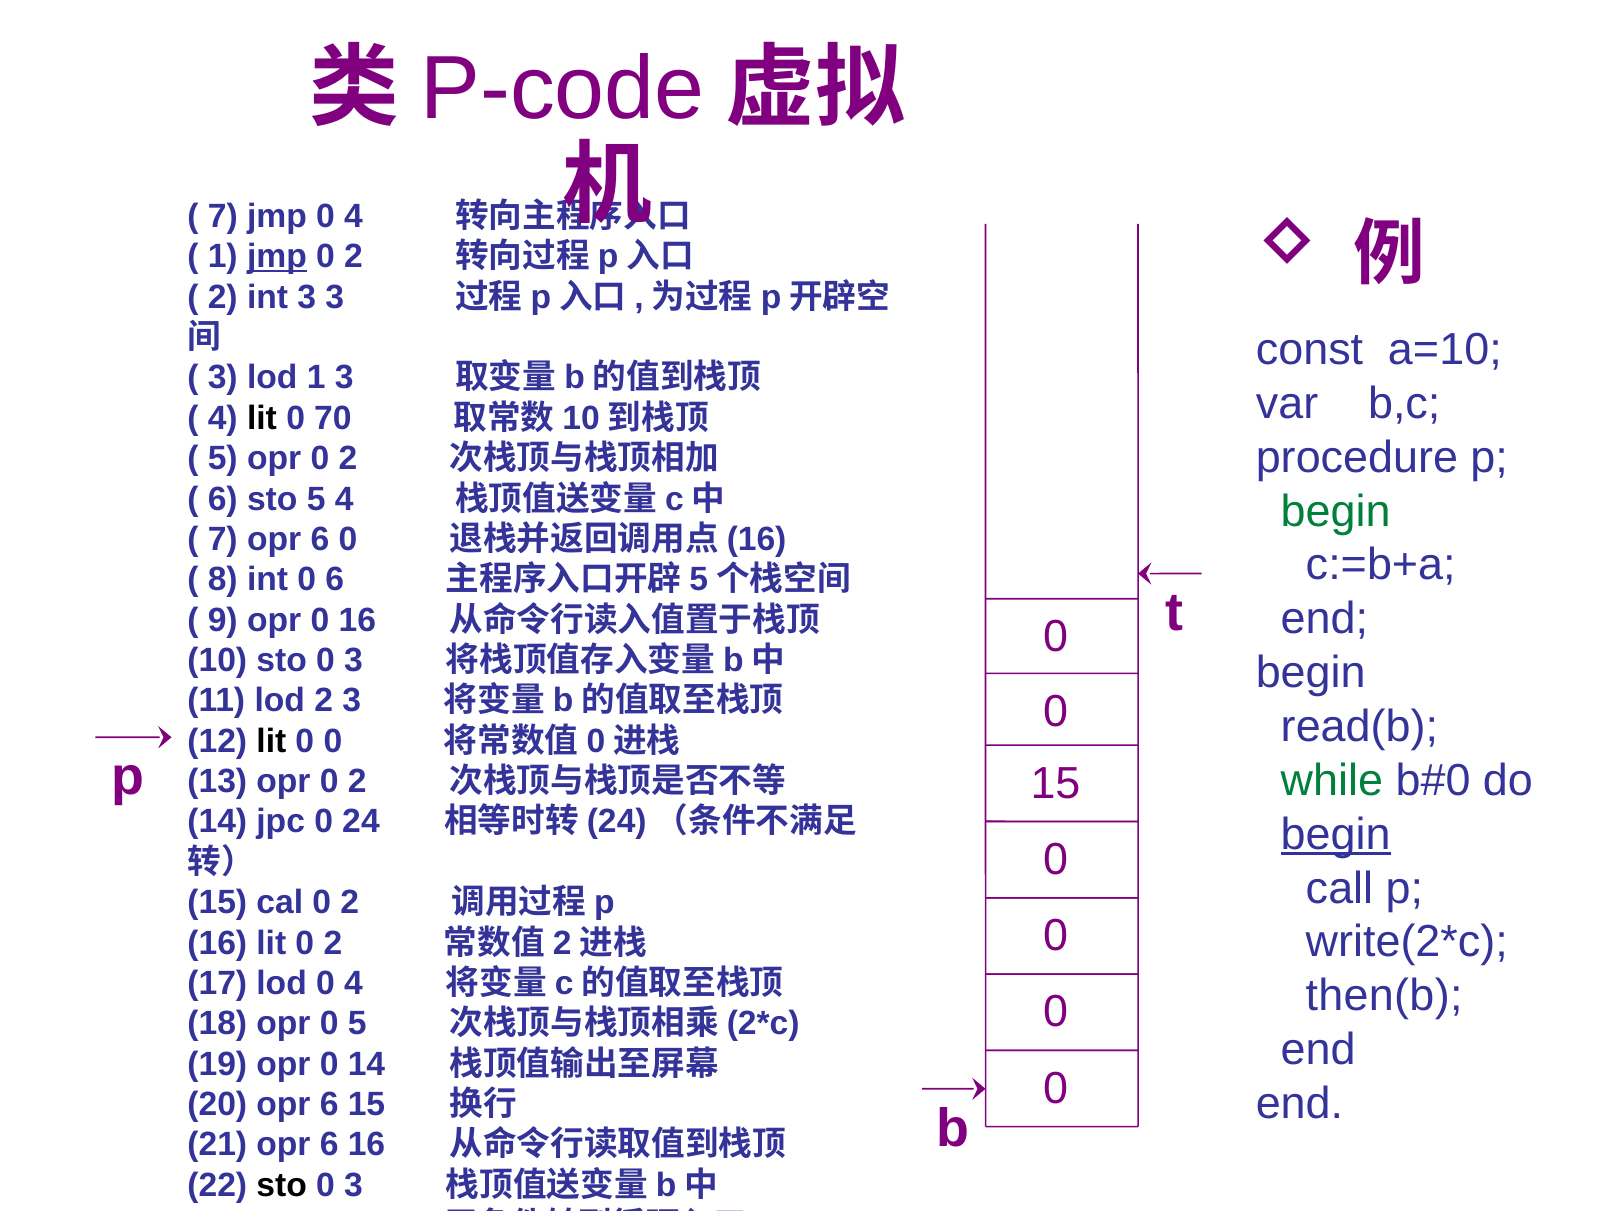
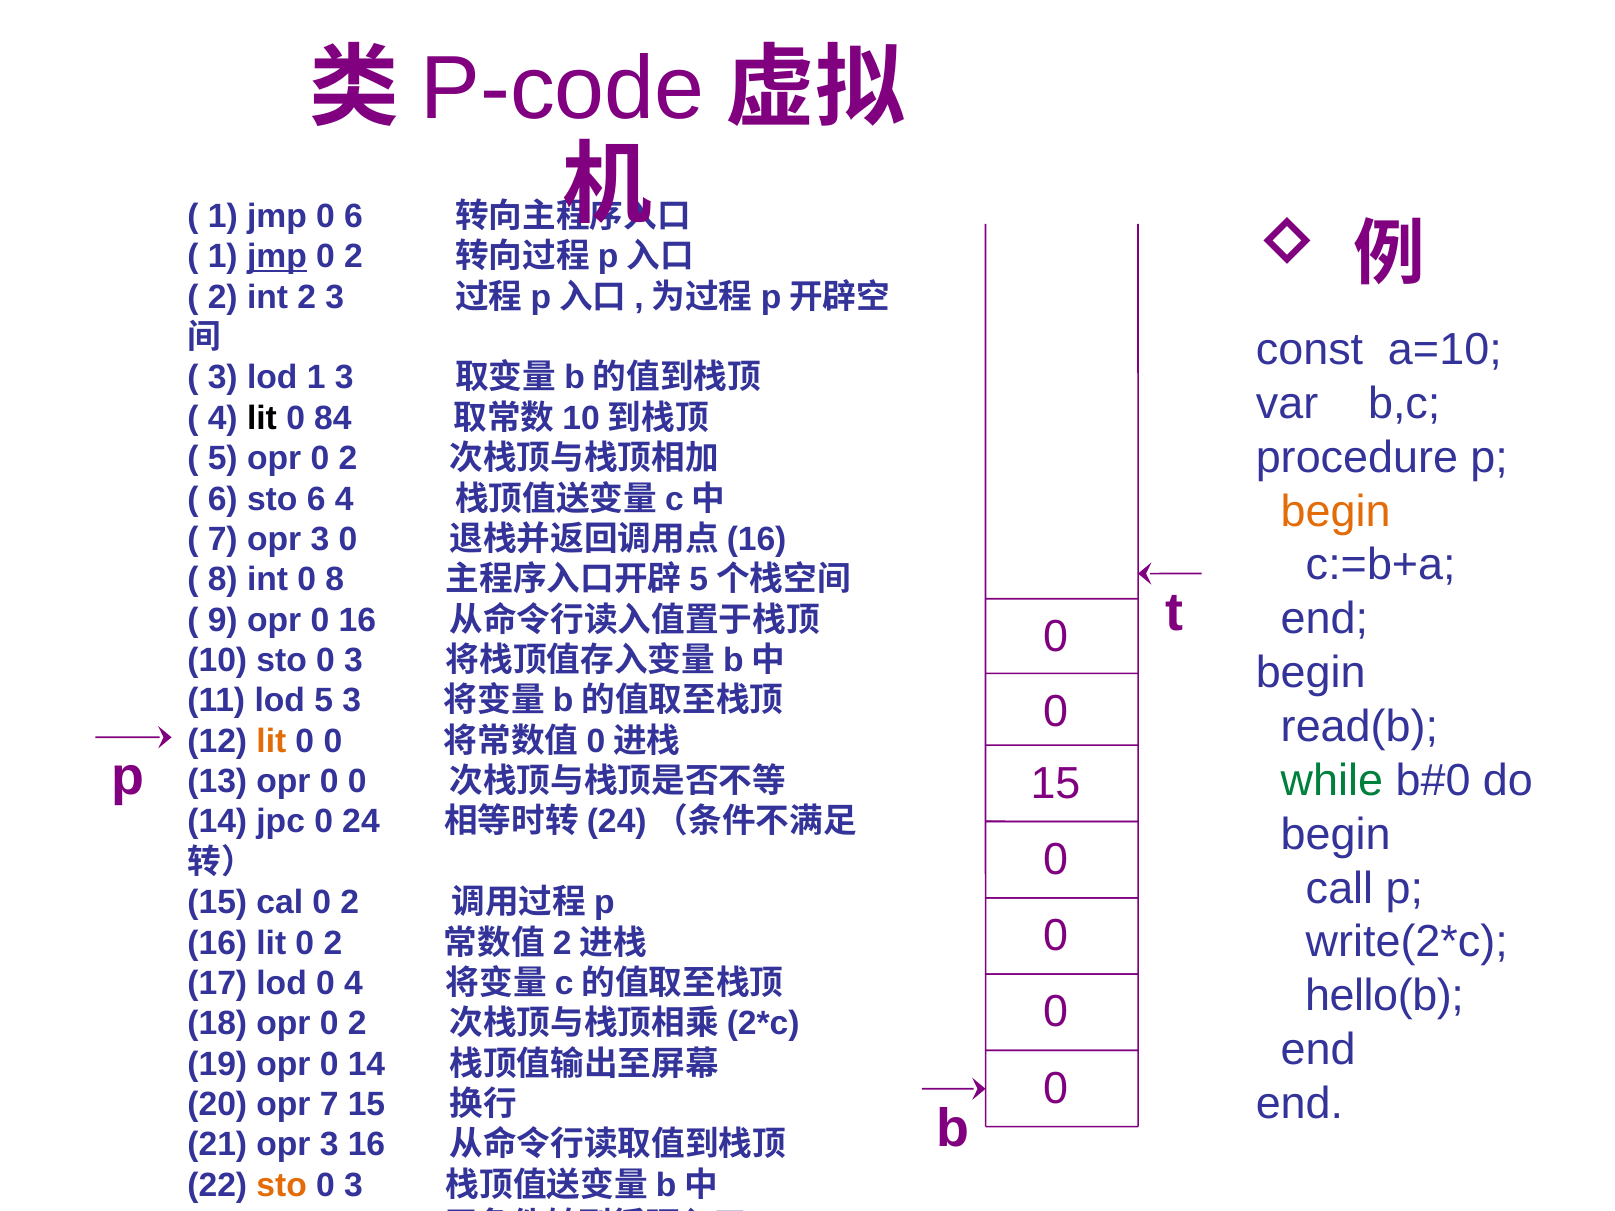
7 at (223, 216): 7 -> 1
jmp 0 4: 4 -> 6
int 3: 3 -> 2
70: 70 -> 84
sto 5: 5 -> 6
begin at (1336, 511) colour: green -> orange
7 opr 6: 6 -> 3
0 6: 6 -> 8
lod 2: 2 -> 5
lit at (271, 741) colour: black -> orange
13 opr 0 2: 2 -> 0
begin at (1336, 835) underline: present -> none
then(b: then(b -> hello(b
18 opr 0 5: 5 -> 2
20 opr 6: 6 -> 7
21 opr 6: 6 -> 3
sto at (282, 1185) colour: black -> orange
